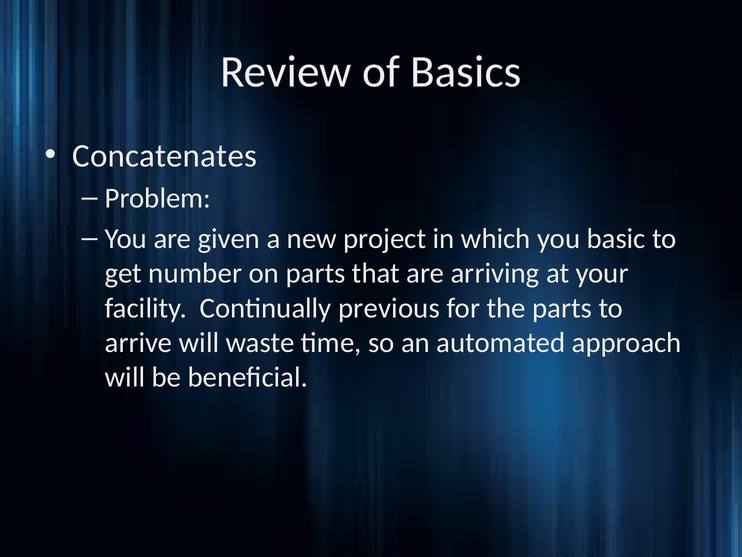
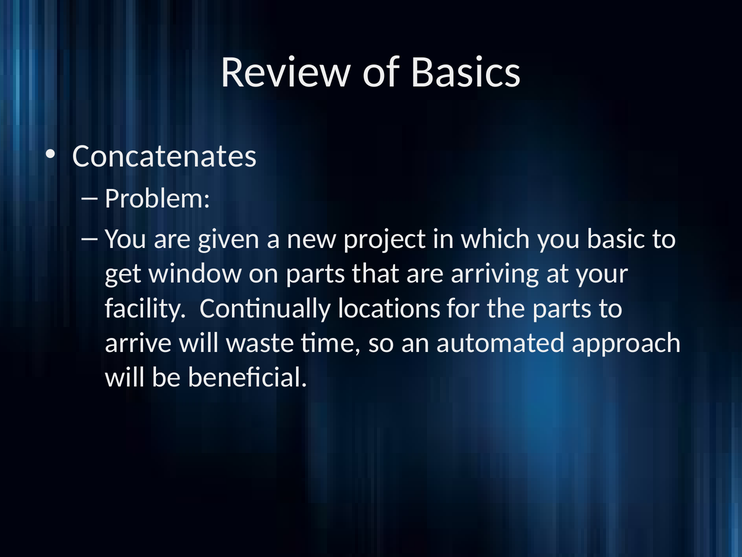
number: number -> window
previous: previous -> locations
